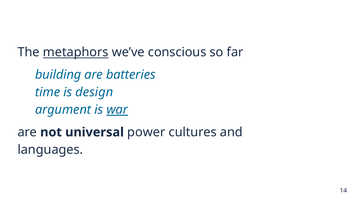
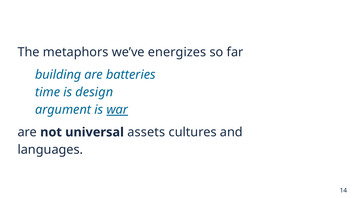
metaphors underline: present -> none
conscious: conscious -> energizes
power: power -> assets
